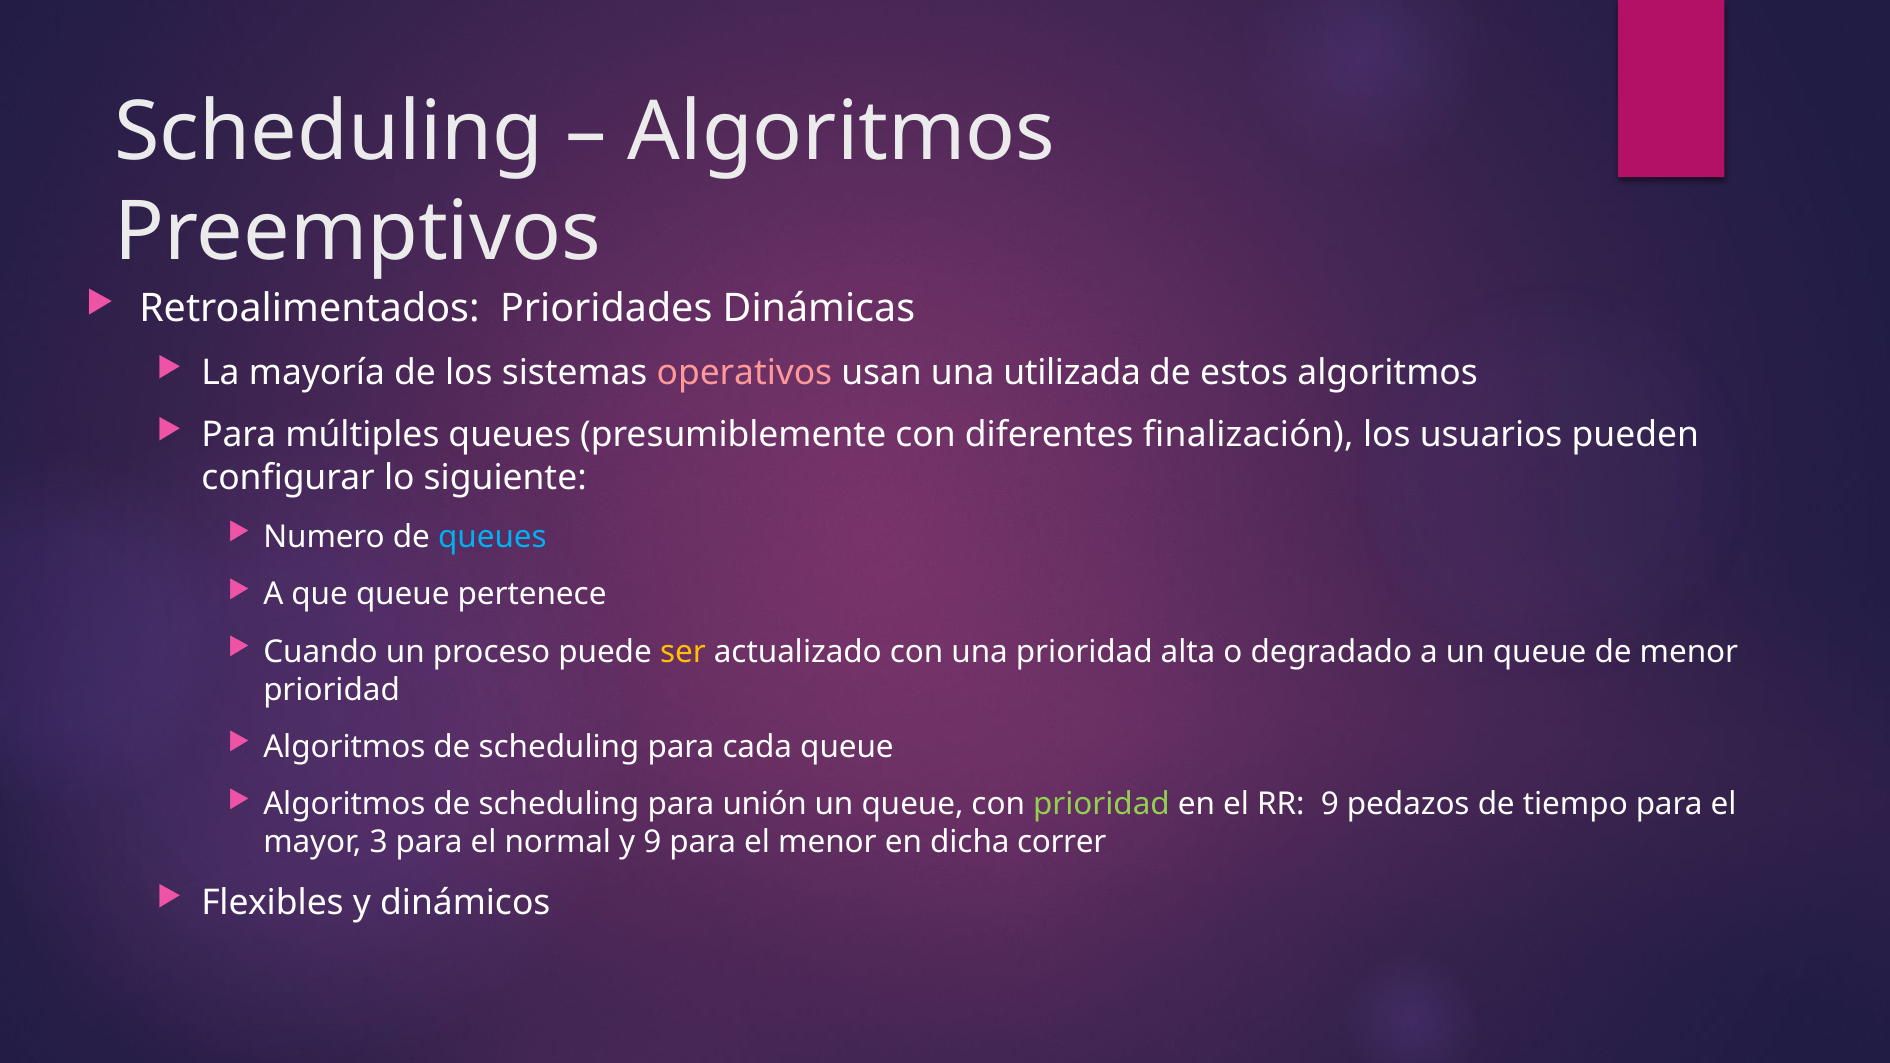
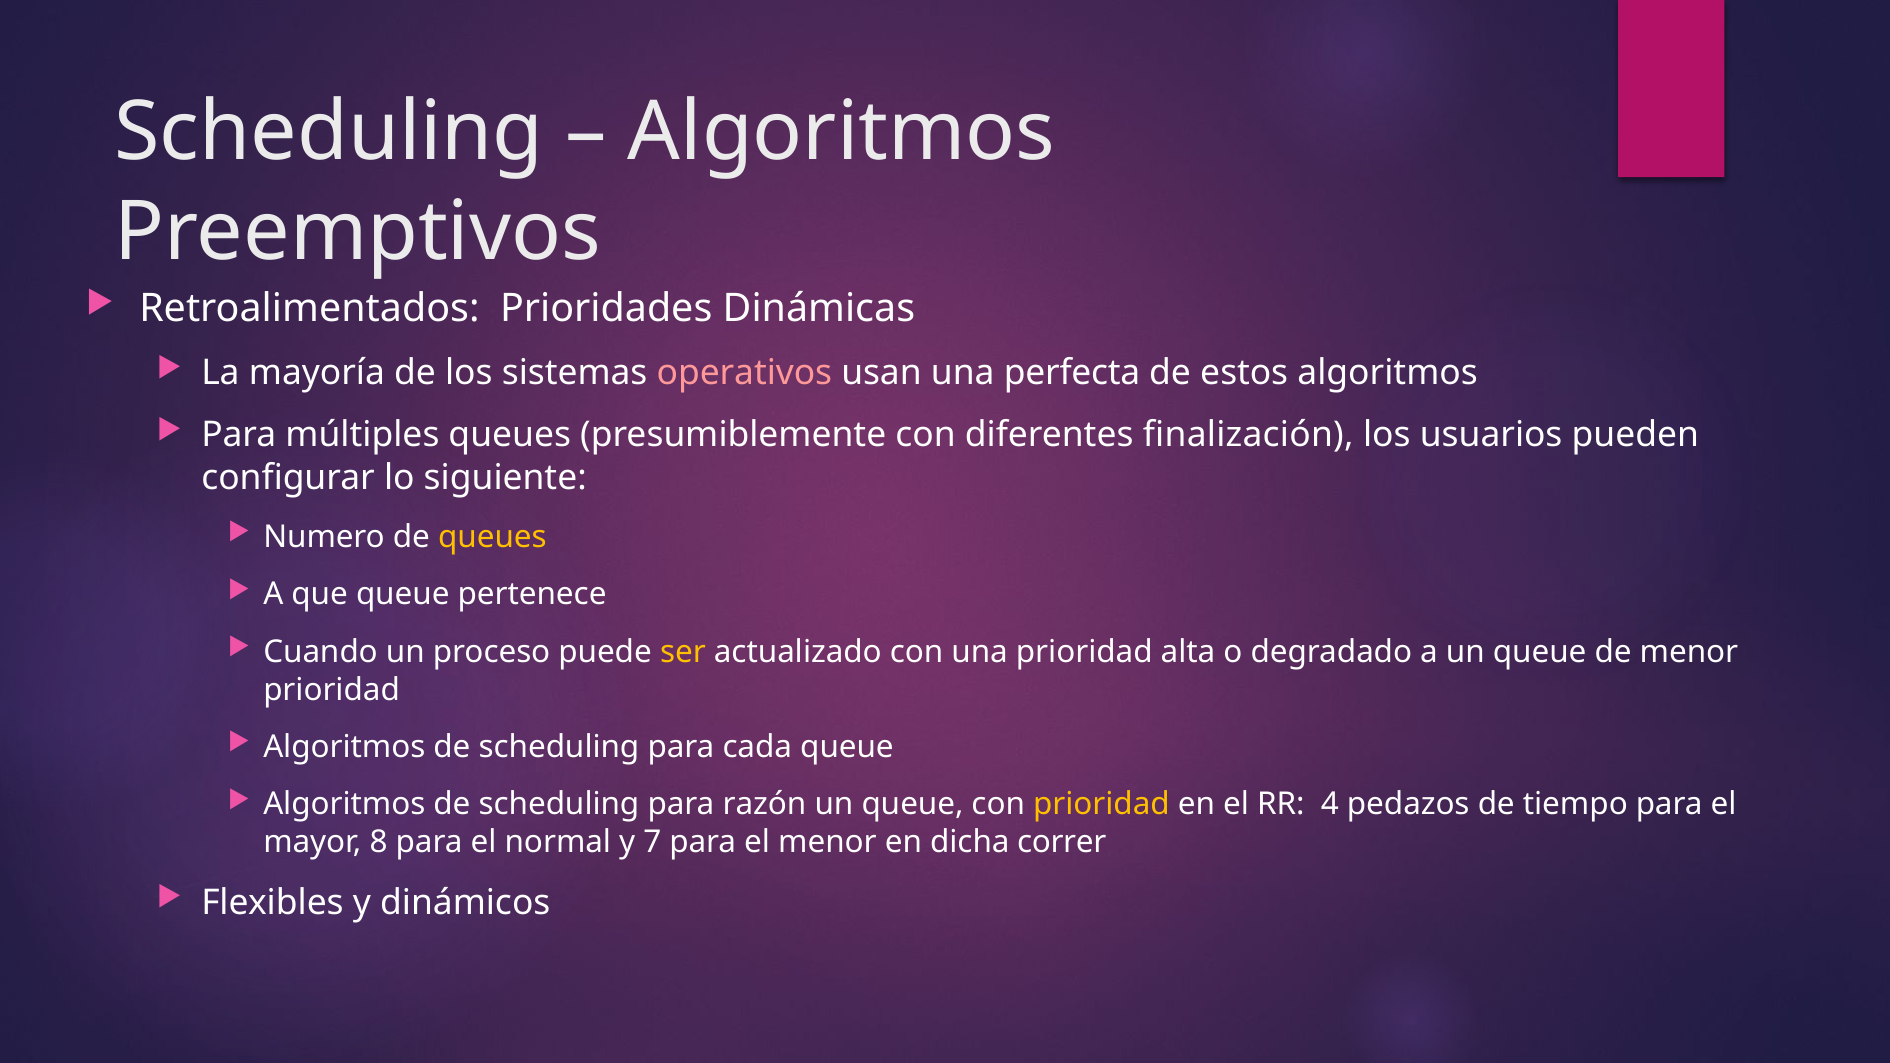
utilizada: utilizada -> perfecta
queues at (492, 537) colour: light blue -> yellow
unión: unión -> razón
prioridad at (1101, 805) colour: light green -> yellow
RR 9: 9 -> 4
3: 3 -> 8
y 9: 9 -> 7
